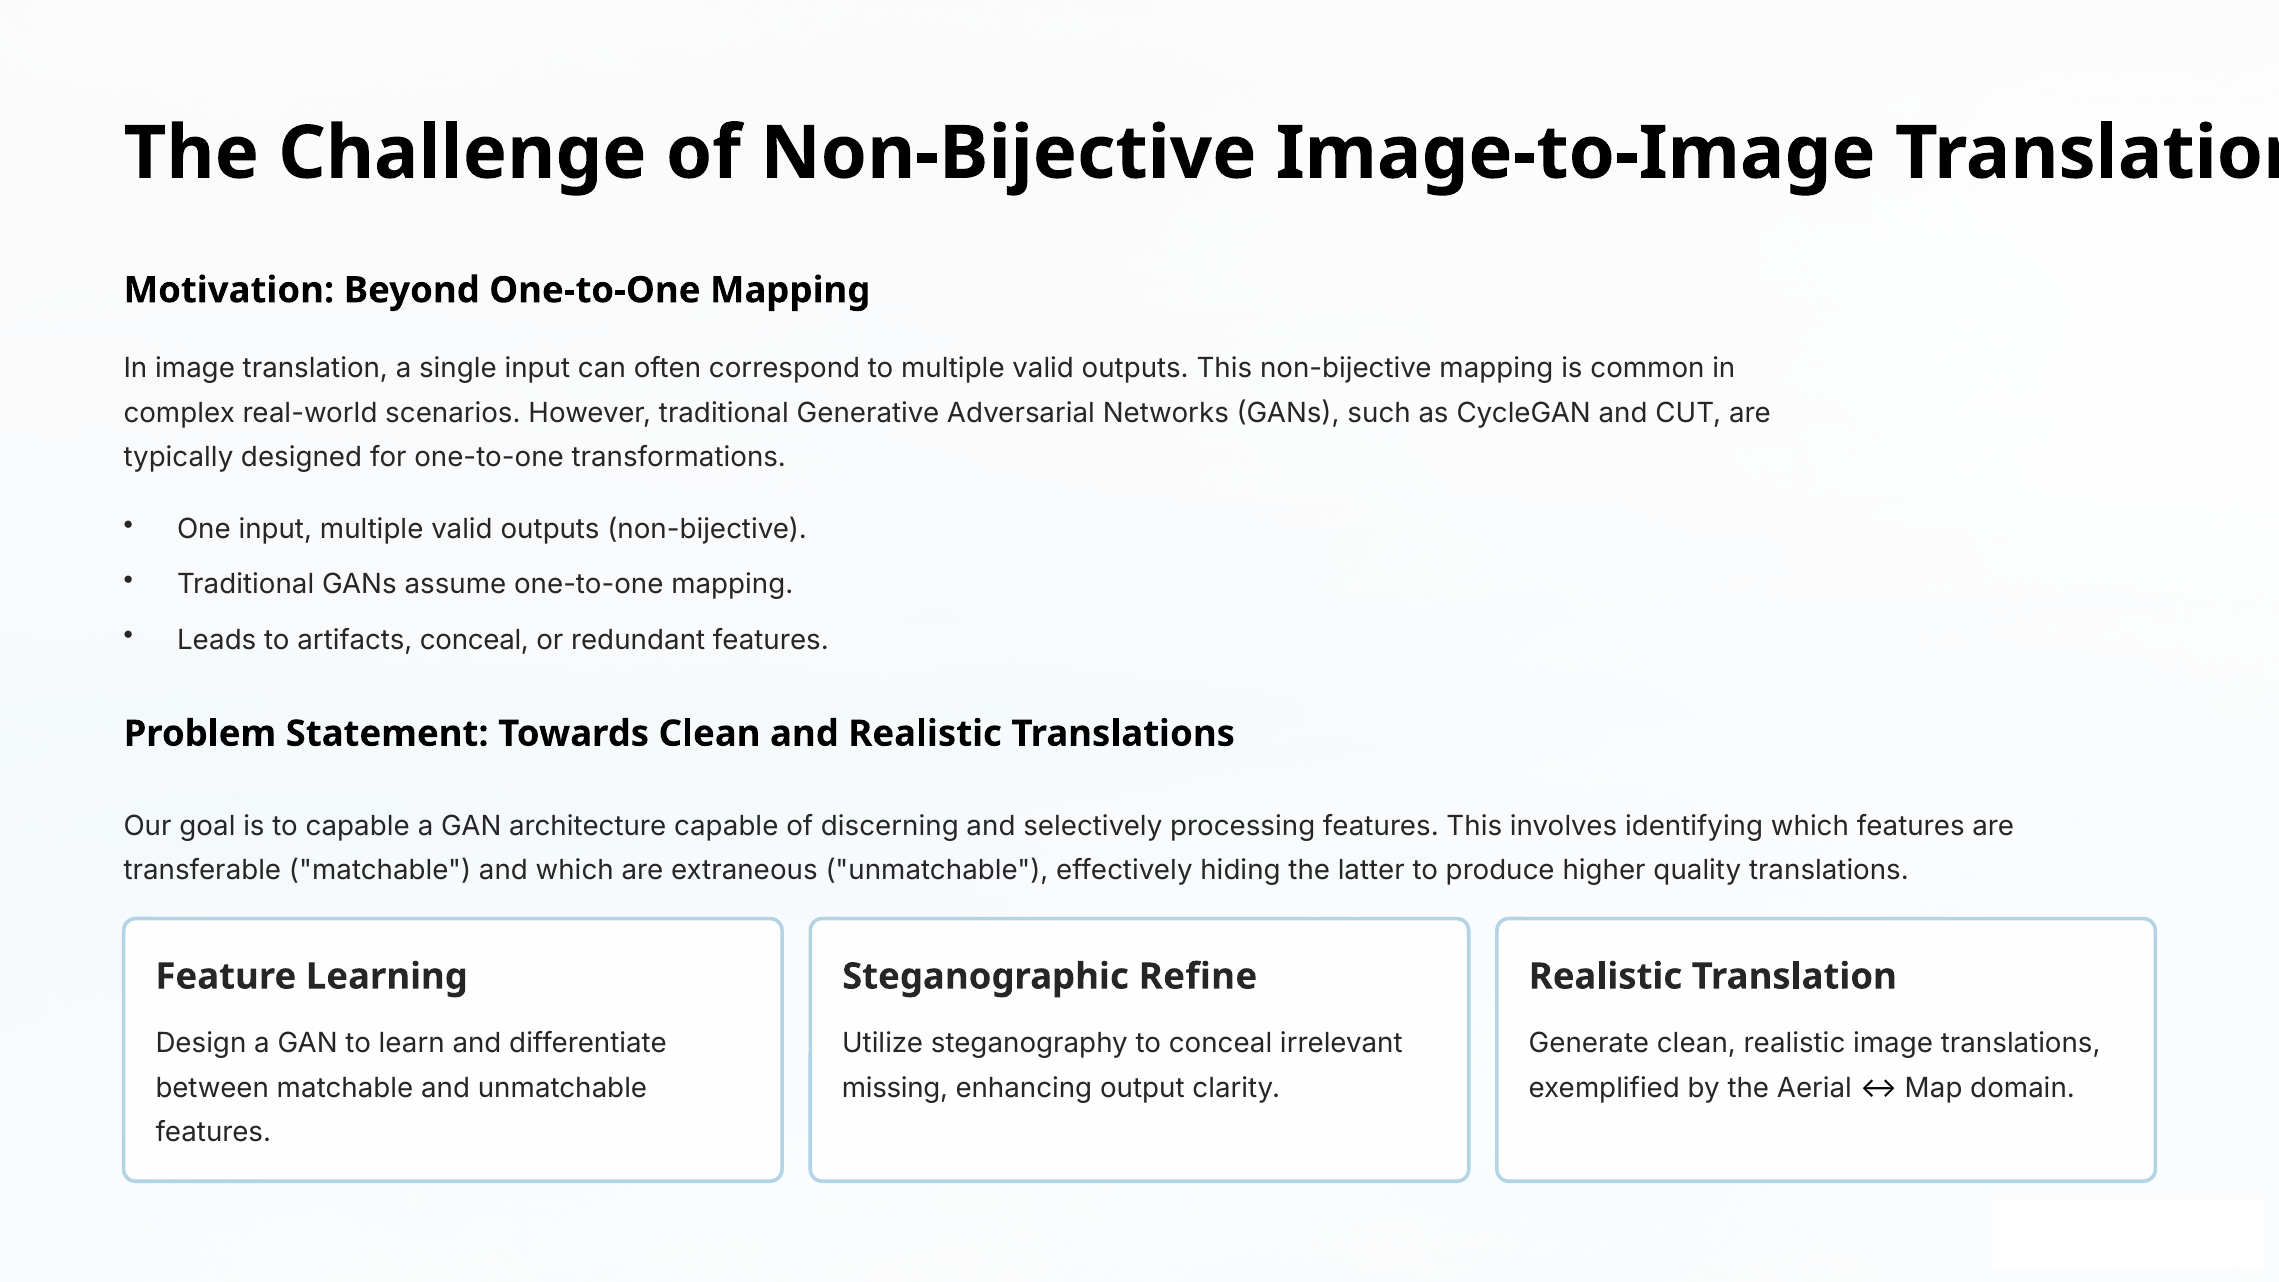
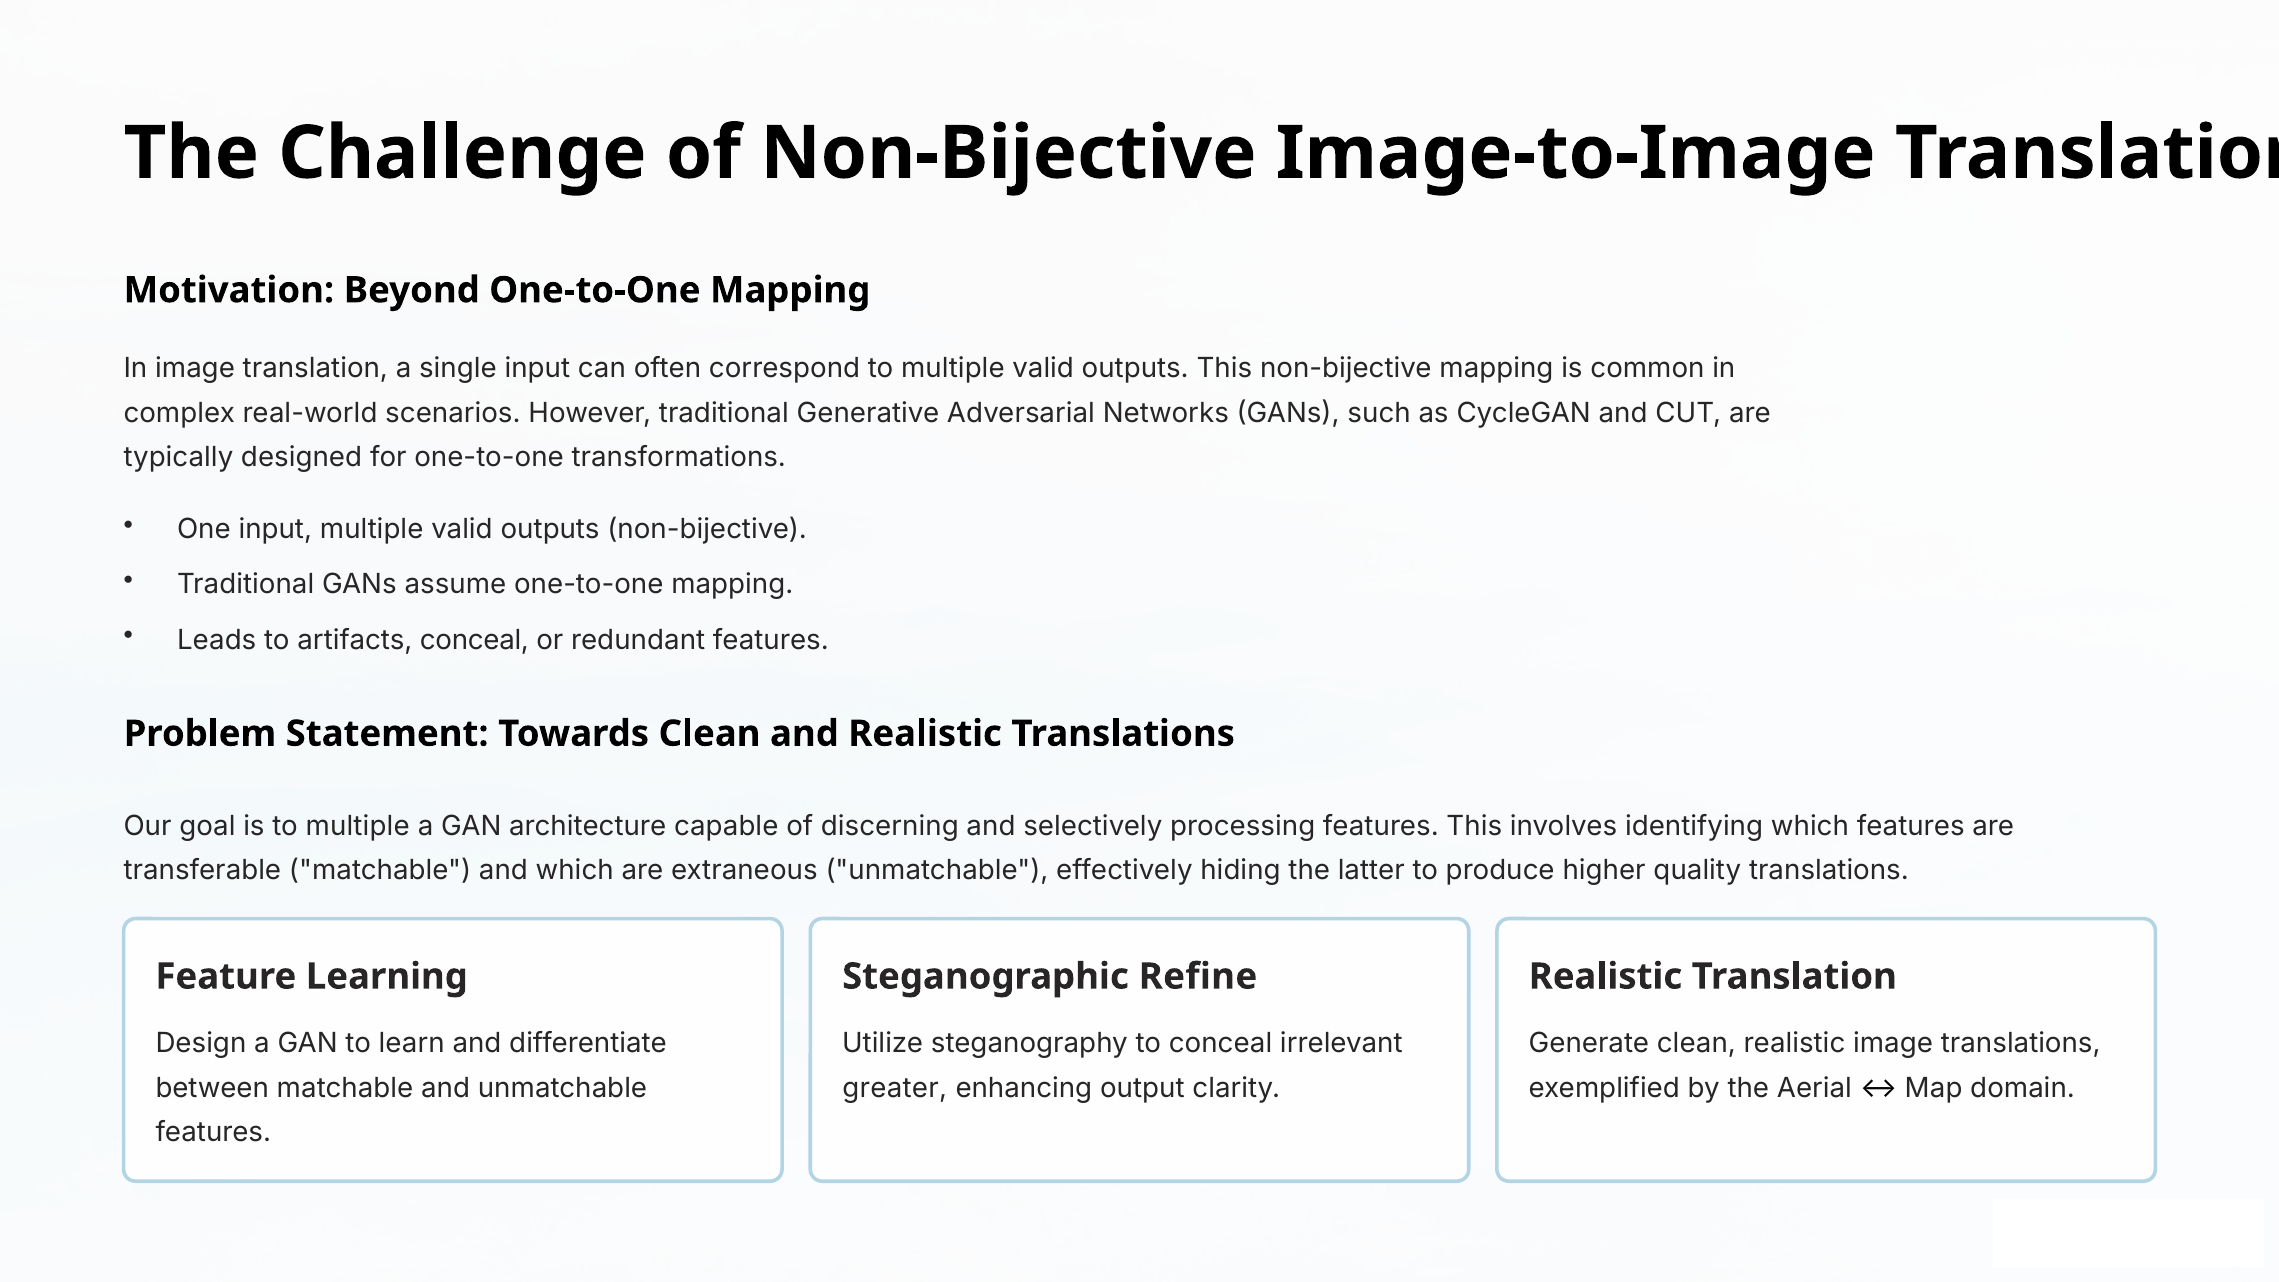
is to capable: capable -> multiple
missing: missing -> greater
